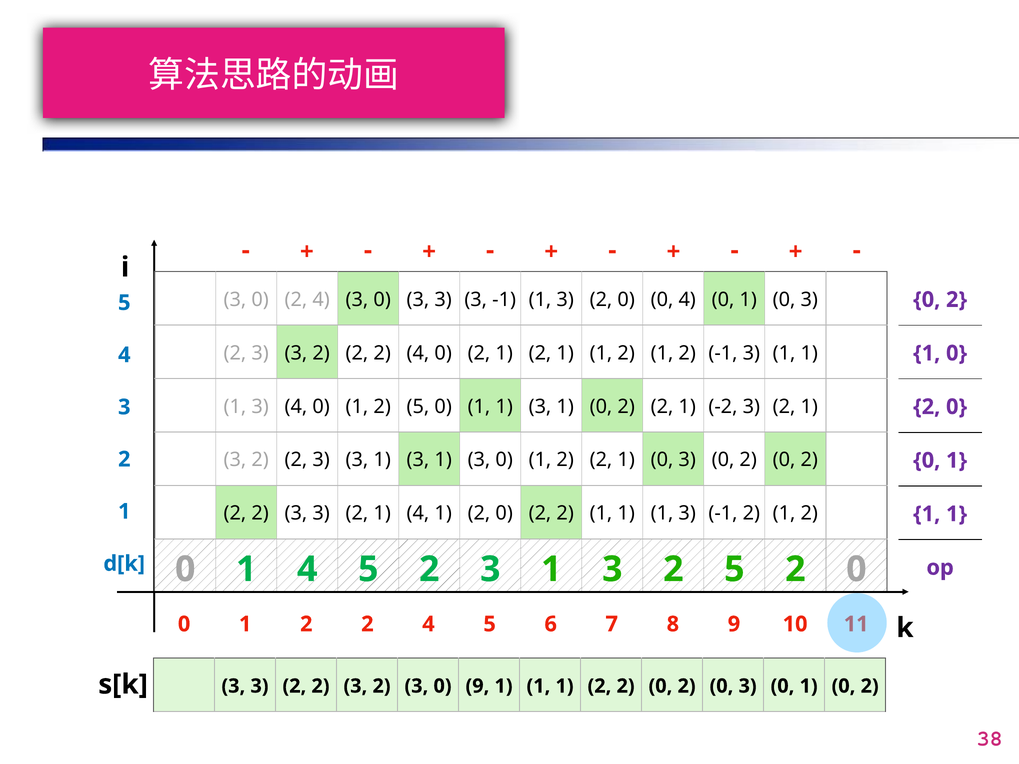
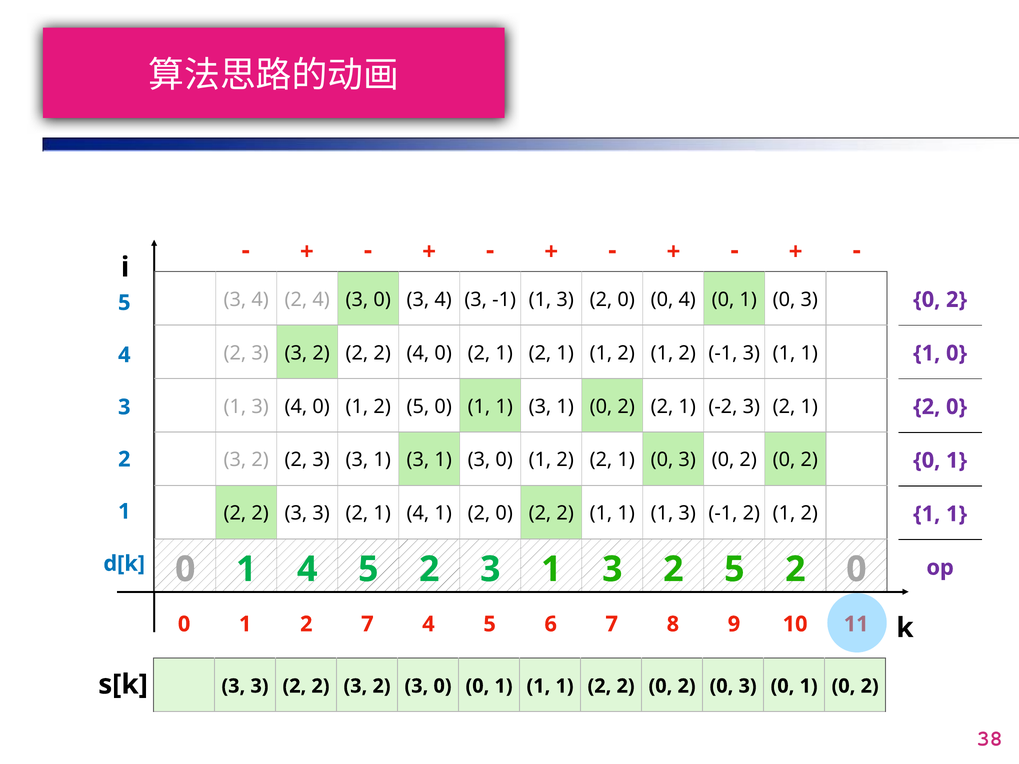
0 at (260, 300): 0 -> 4
0 3 3: 3 -> 4
2 at (367, 624): 2 -> 7
3 0 9: 9 -> 0
